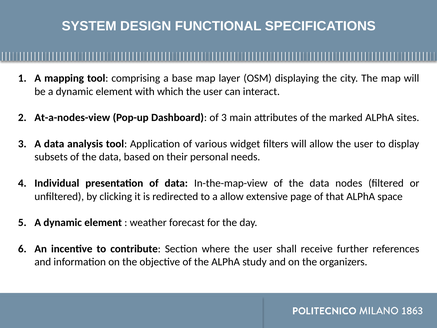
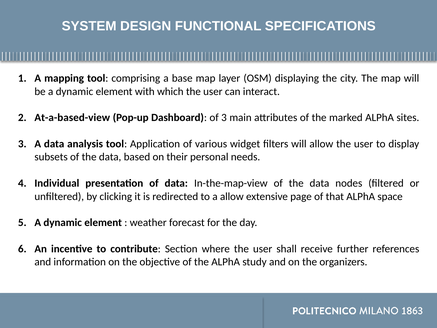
At-a-nodes-view: At-a-nodes-view -> At-a-based-view
